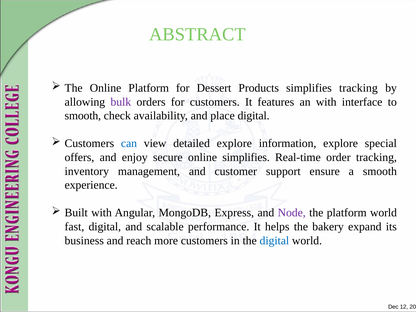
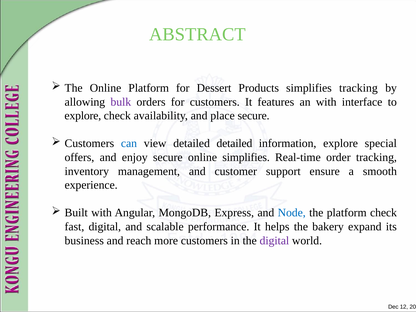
smooth at (83, 116): smooth -> explore
place digital: digital -> secure
detailed explore: explore -> detailed
Node colour: purple -> blue
platform world: world -> check
digital at (274, 241) colour: blue -> purple
